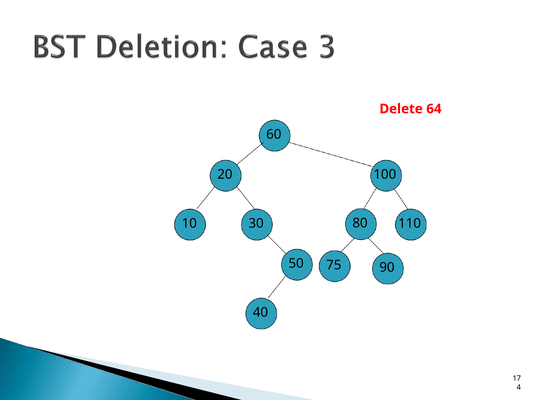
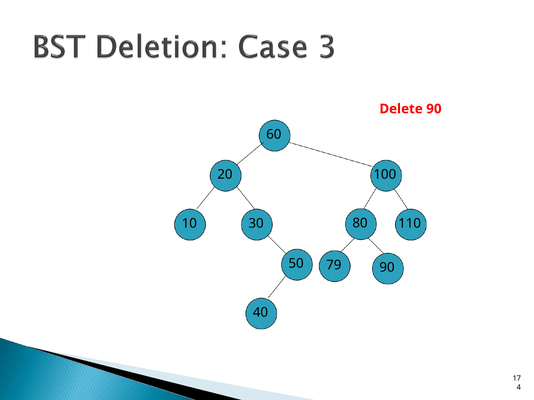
Delete 64: 64 -> 90
75: 75 -> 79
